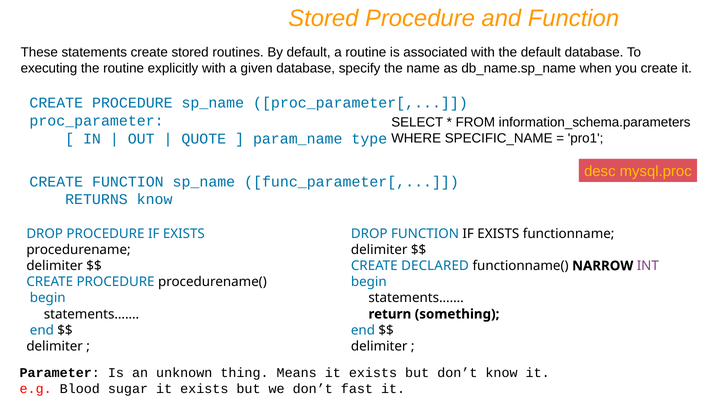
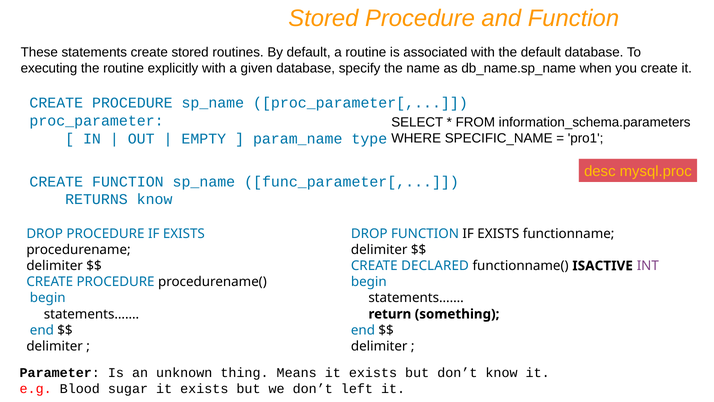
QUOTE: QUOTE -> EMPTY
NARROW: NARROW -> ISACTIVE
fast: fast -> left
